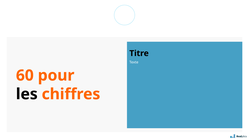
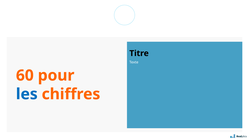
les colour: black -> blue
